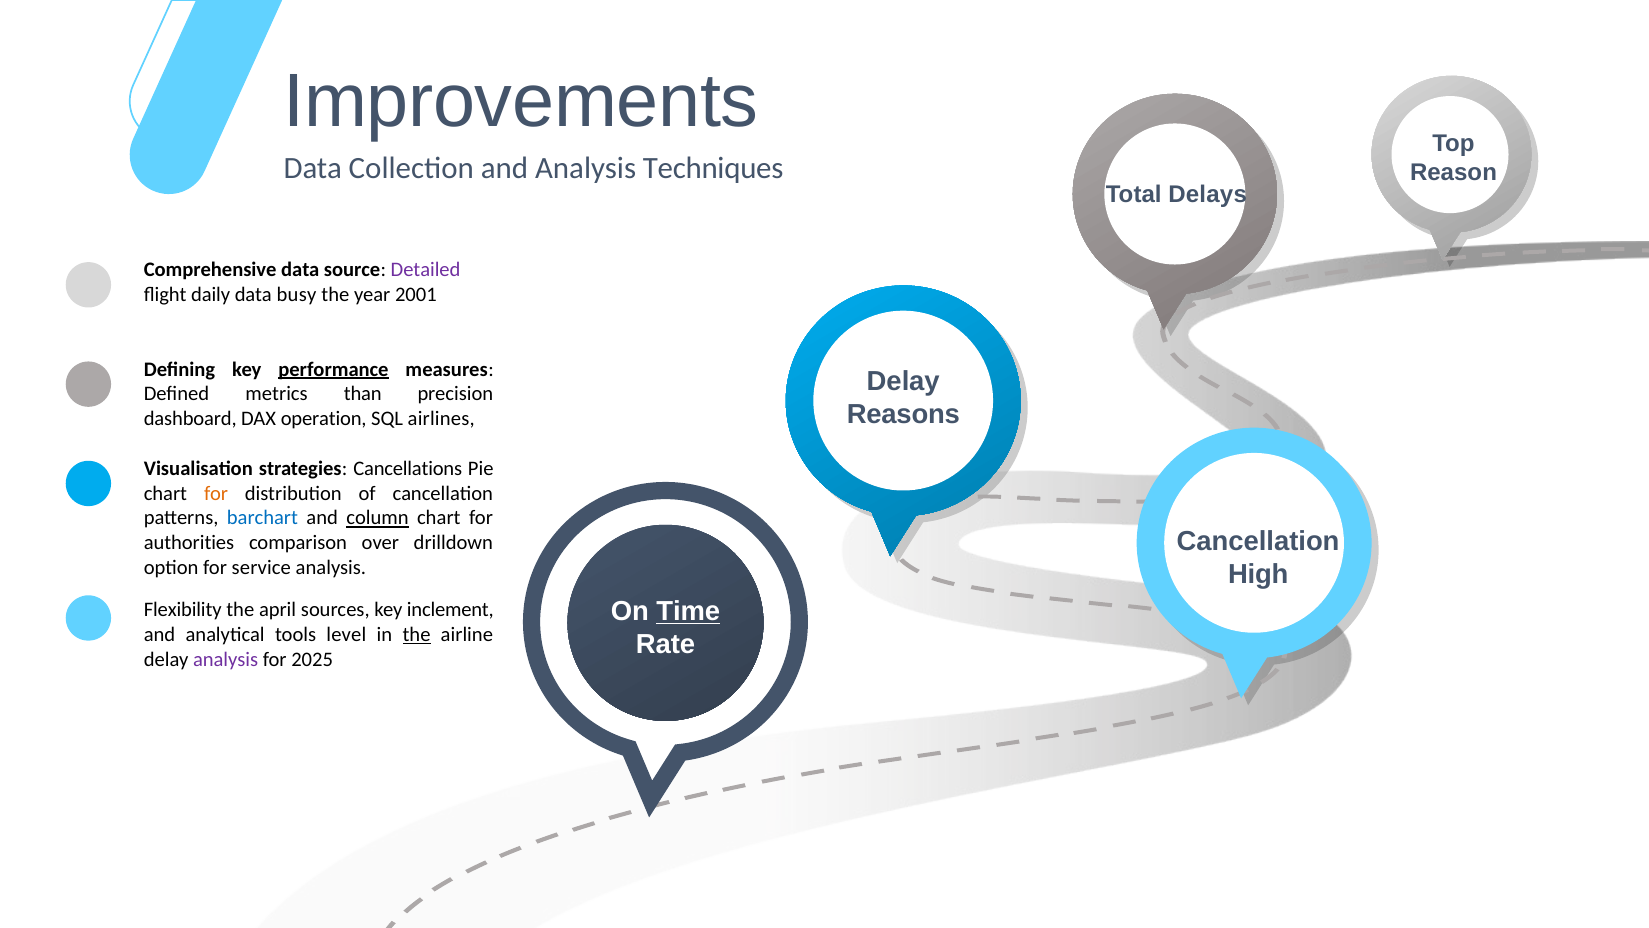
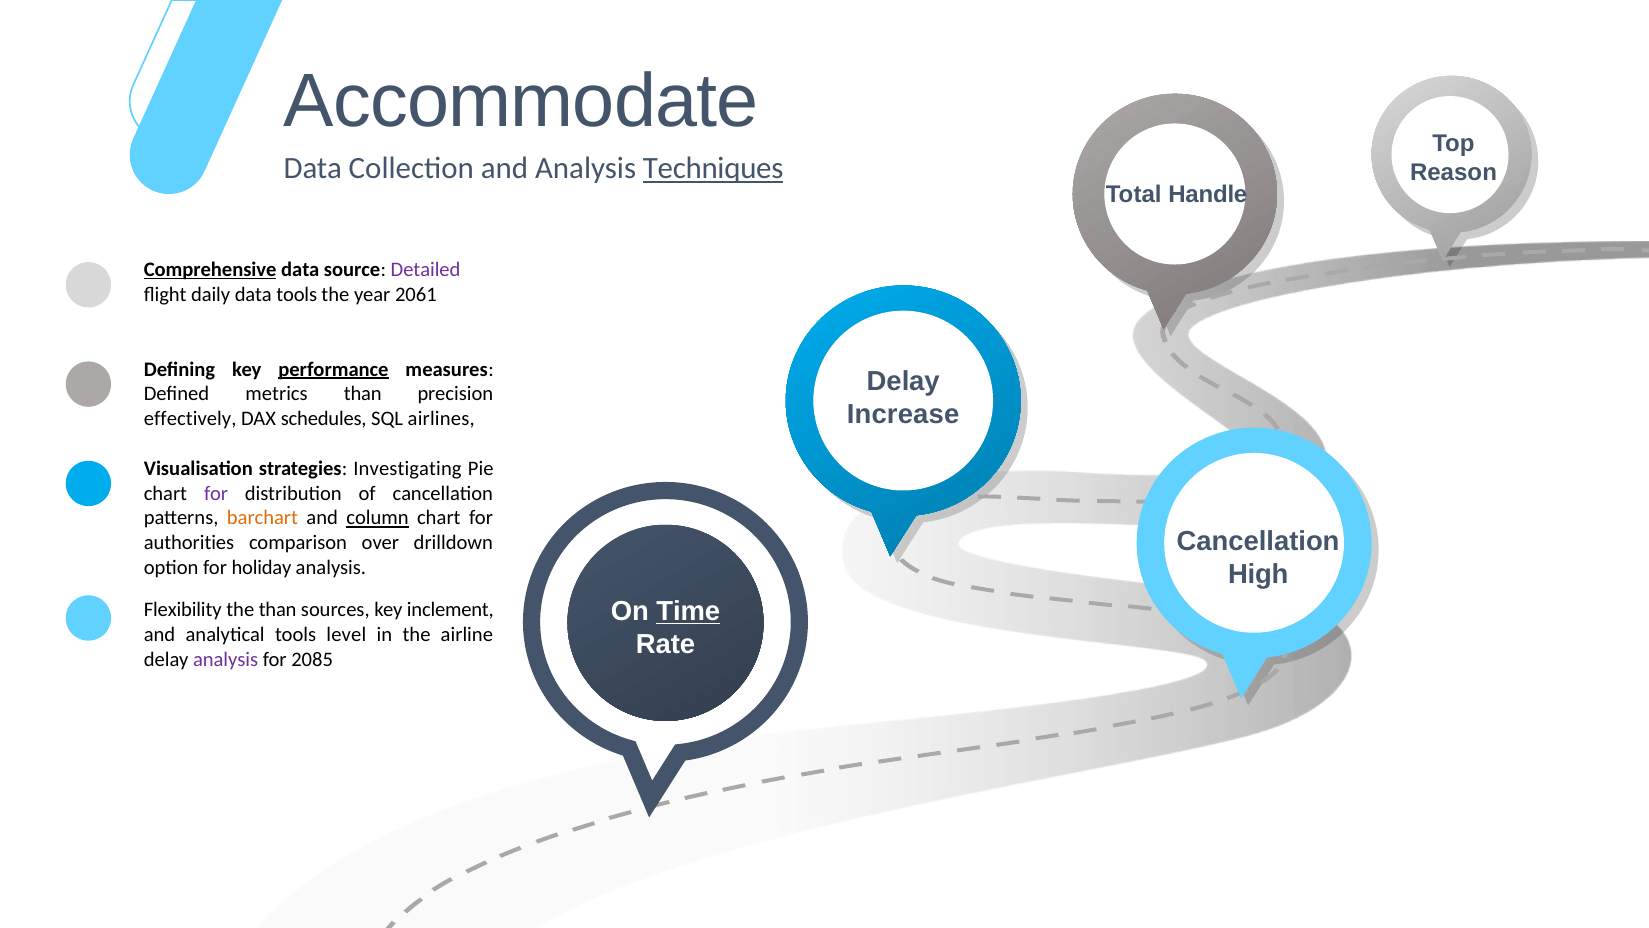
Improvements: Improvements -> Accommodate
Techniques underline: none -> present
Delays: Delays -> Handle
Comprehensive underline: none -> present
data busy: busy -> tools
2001: 2001 -> 2061
Reasons: Reasons -> Increase
dashboard: dashboard -> effectively
operation: operation -> schedules
Cancellations: Cancellations -> Investigating
for at (216, 493) colour: orange -> purple
barchart colour: blue -> orange
service: service -> holiday
the april: april -> than
the at (417, 634) underline: present -> none
2025: 2025 -> 2085
